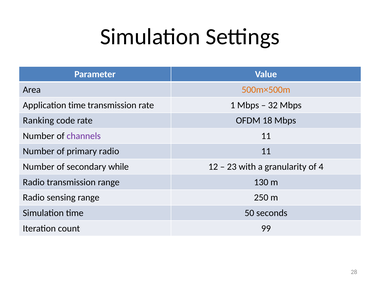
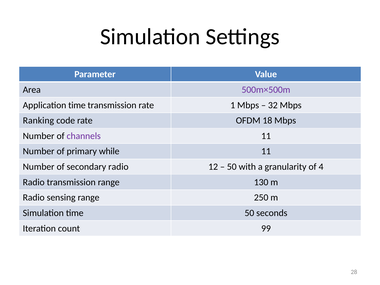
500m×500m colour: orange -> purple
primary radio: radio -> while
secondary while: while -> radio
23 at (232, 167): 23 -> 50
